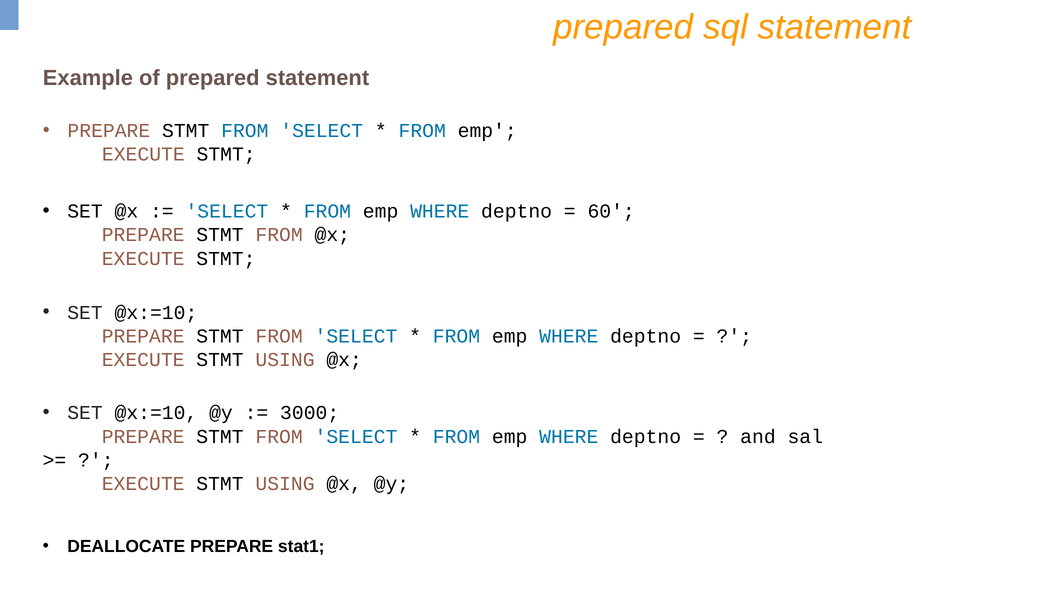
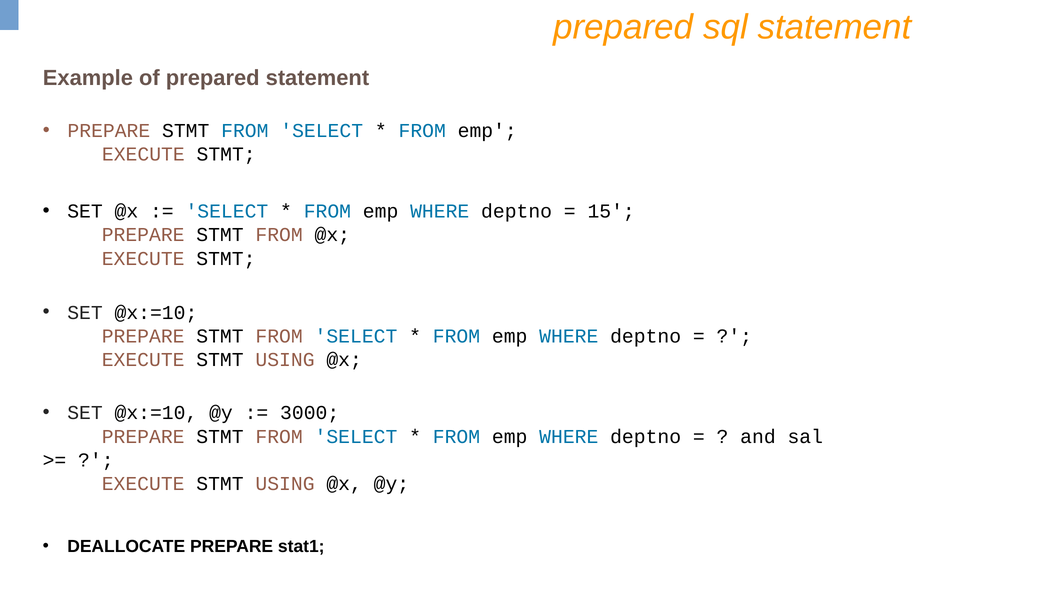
60: 60 -> 15
